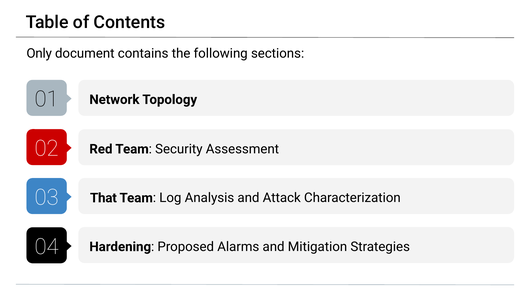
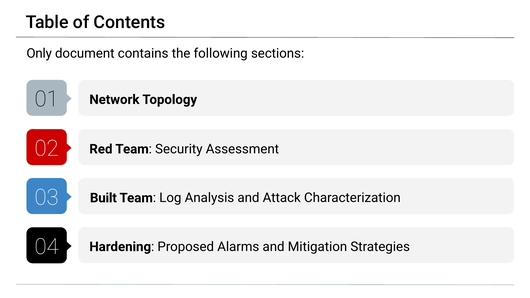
That: That -> Built
